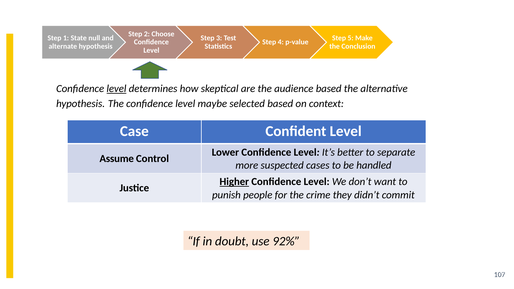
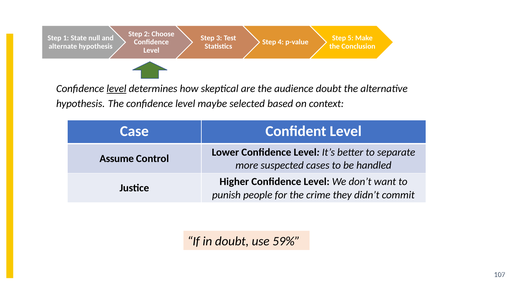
audience based: based -> doubt
Higher underline: present -> none
92%: 92% -> 59%
